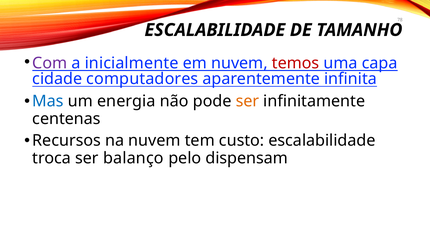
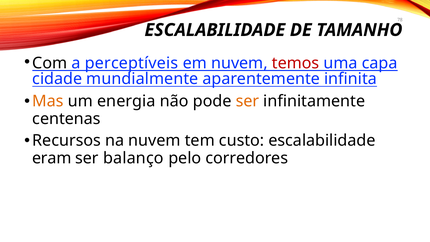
Com colour: purple -> black
inicialmente: inicialmente -> perceptíveis
computadores: computadores -> mundialmente
Mas colour: blue -> orange
troca: troca -> eram
dispensam: dispensam -> corredores
